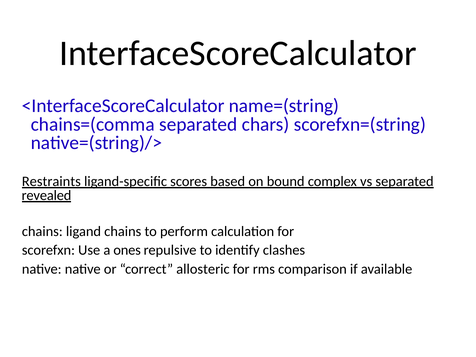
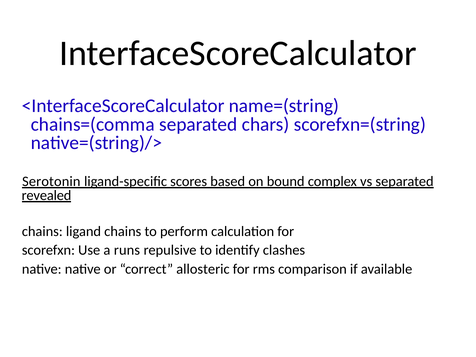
Restraints: Restraints -> Serotonin
ones: ones -> runs
